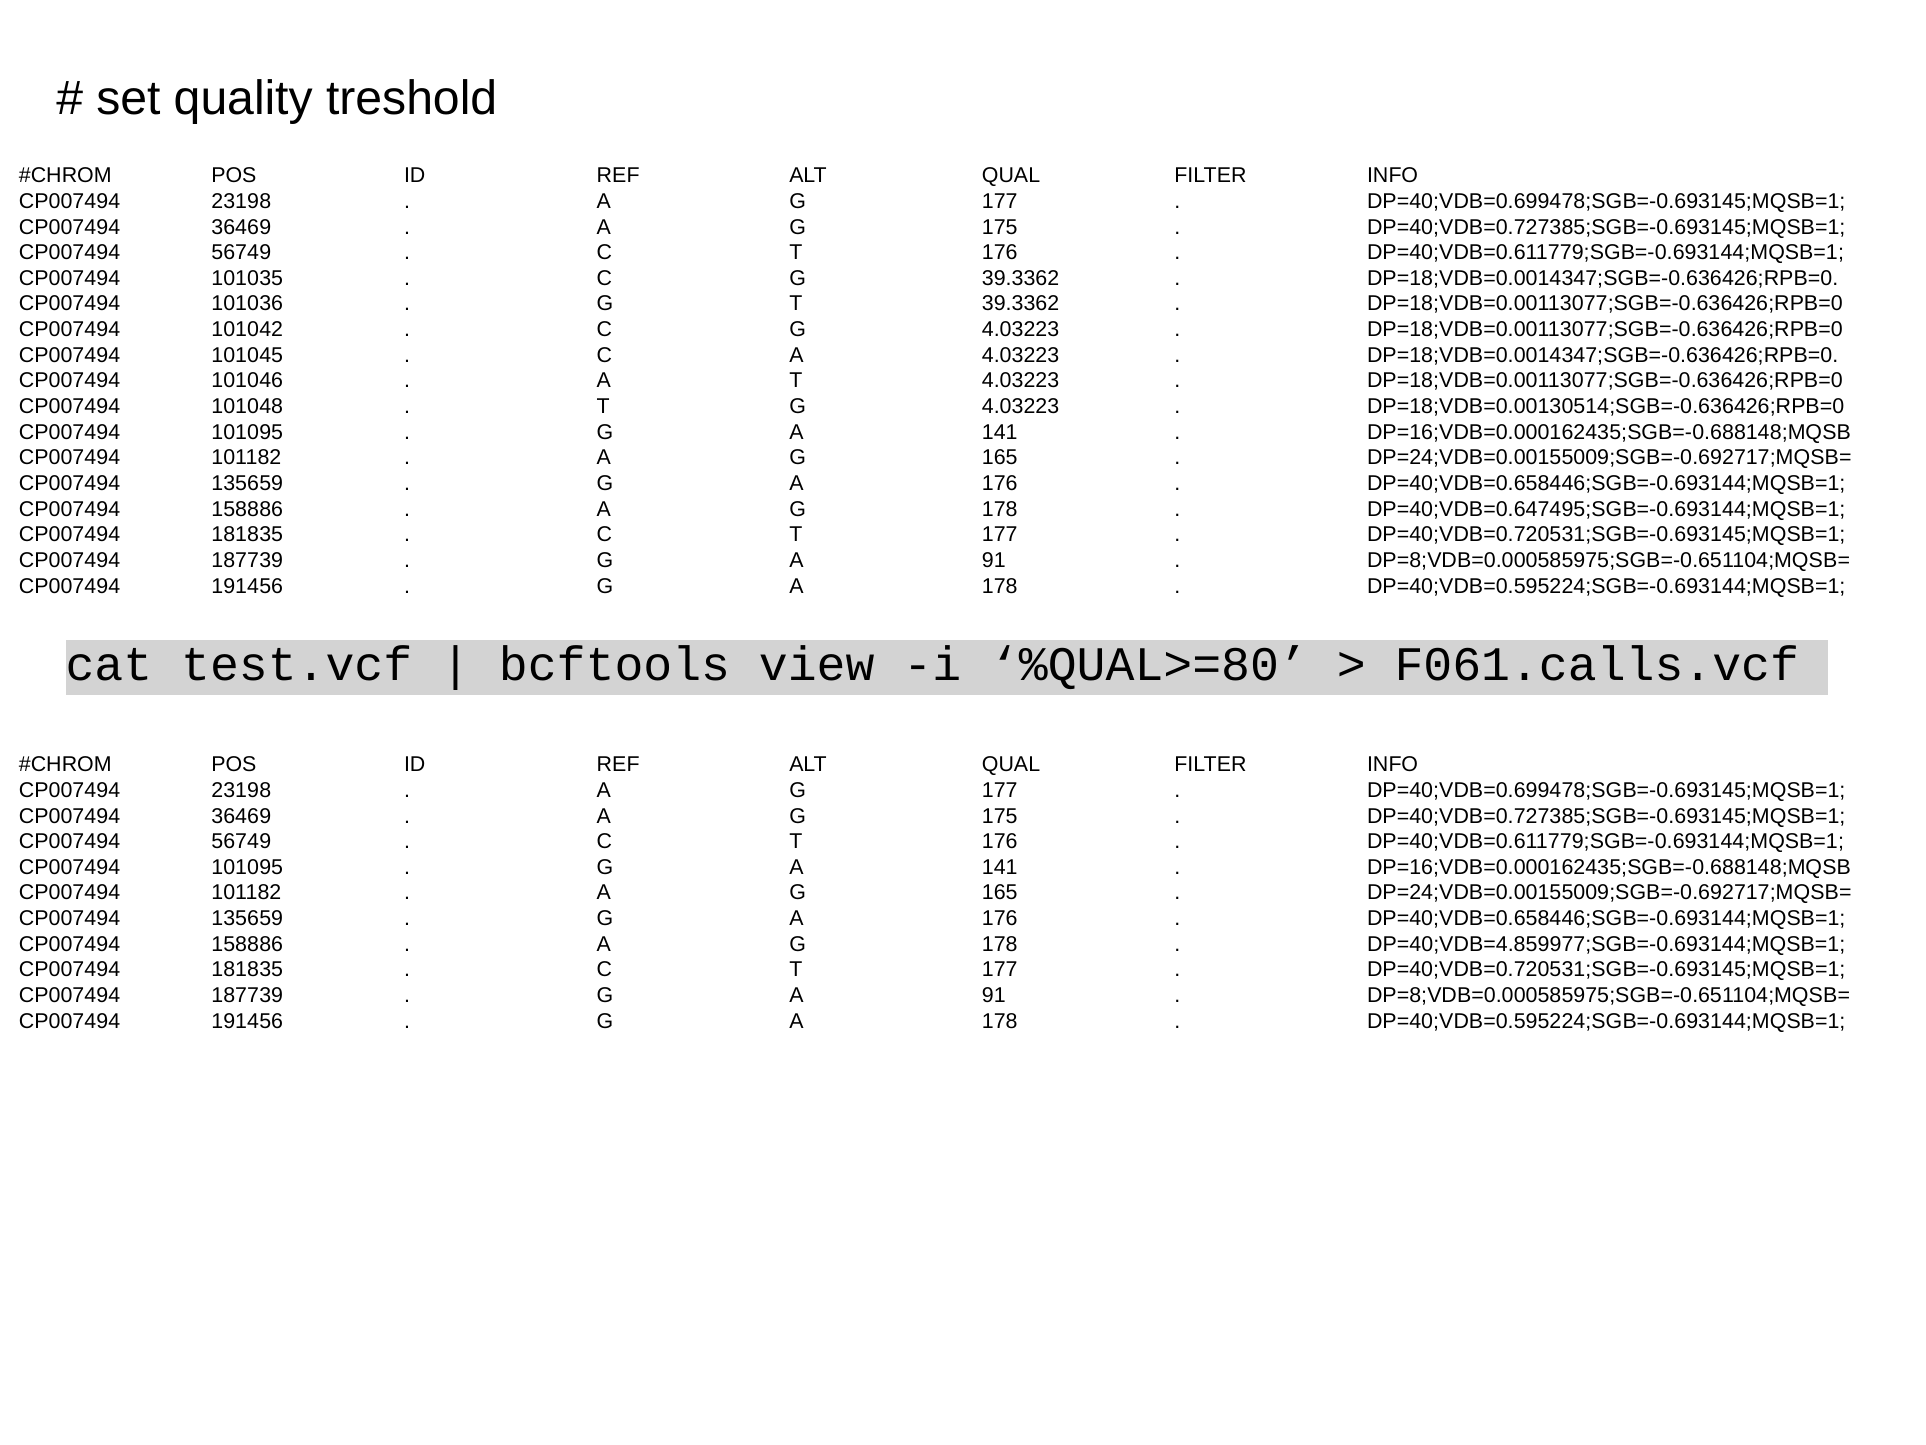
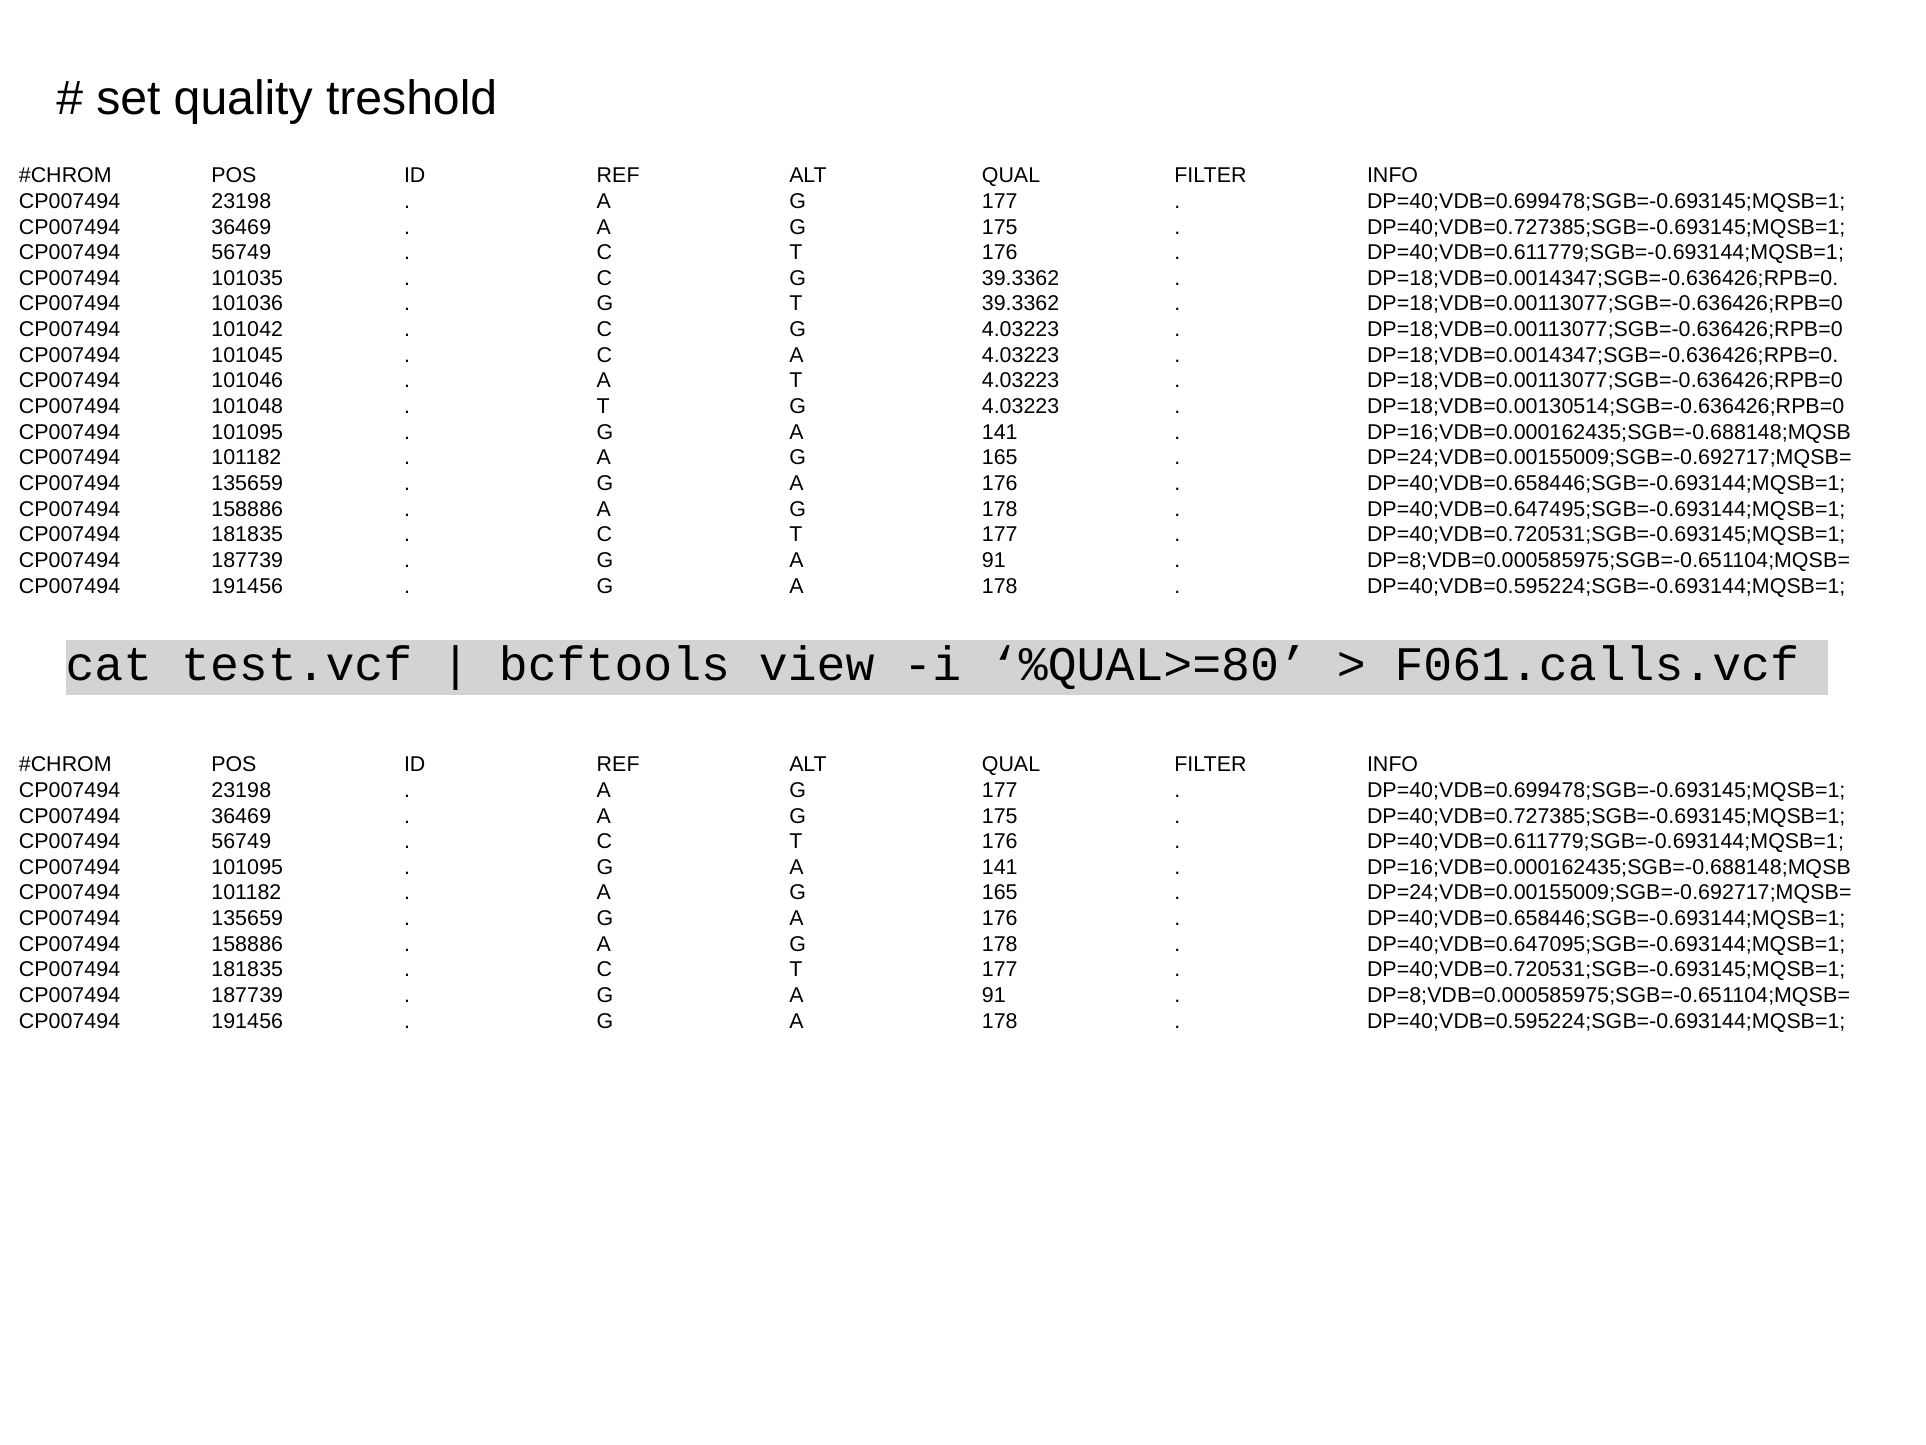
DP=40;VDB=4.859977;SGB=-0.693144;MQSB=1: DP=40;VDB=4.859977;SGB=-0.693144;MQSB=1 -> DP=40;VDB=0.647095;SGB=-0.693144;MQSB=1
